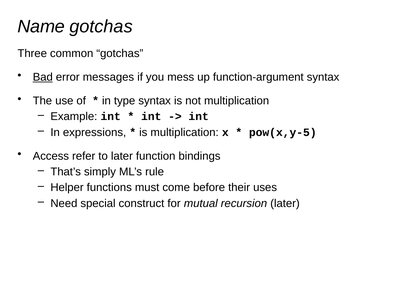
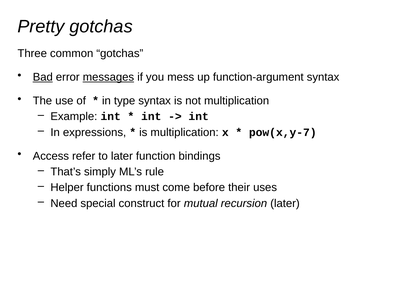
Name: Name -> Pretty
messages underline: none -> present
pow(x,y-5: pow(x,y-5 -> pow(x,y-7
